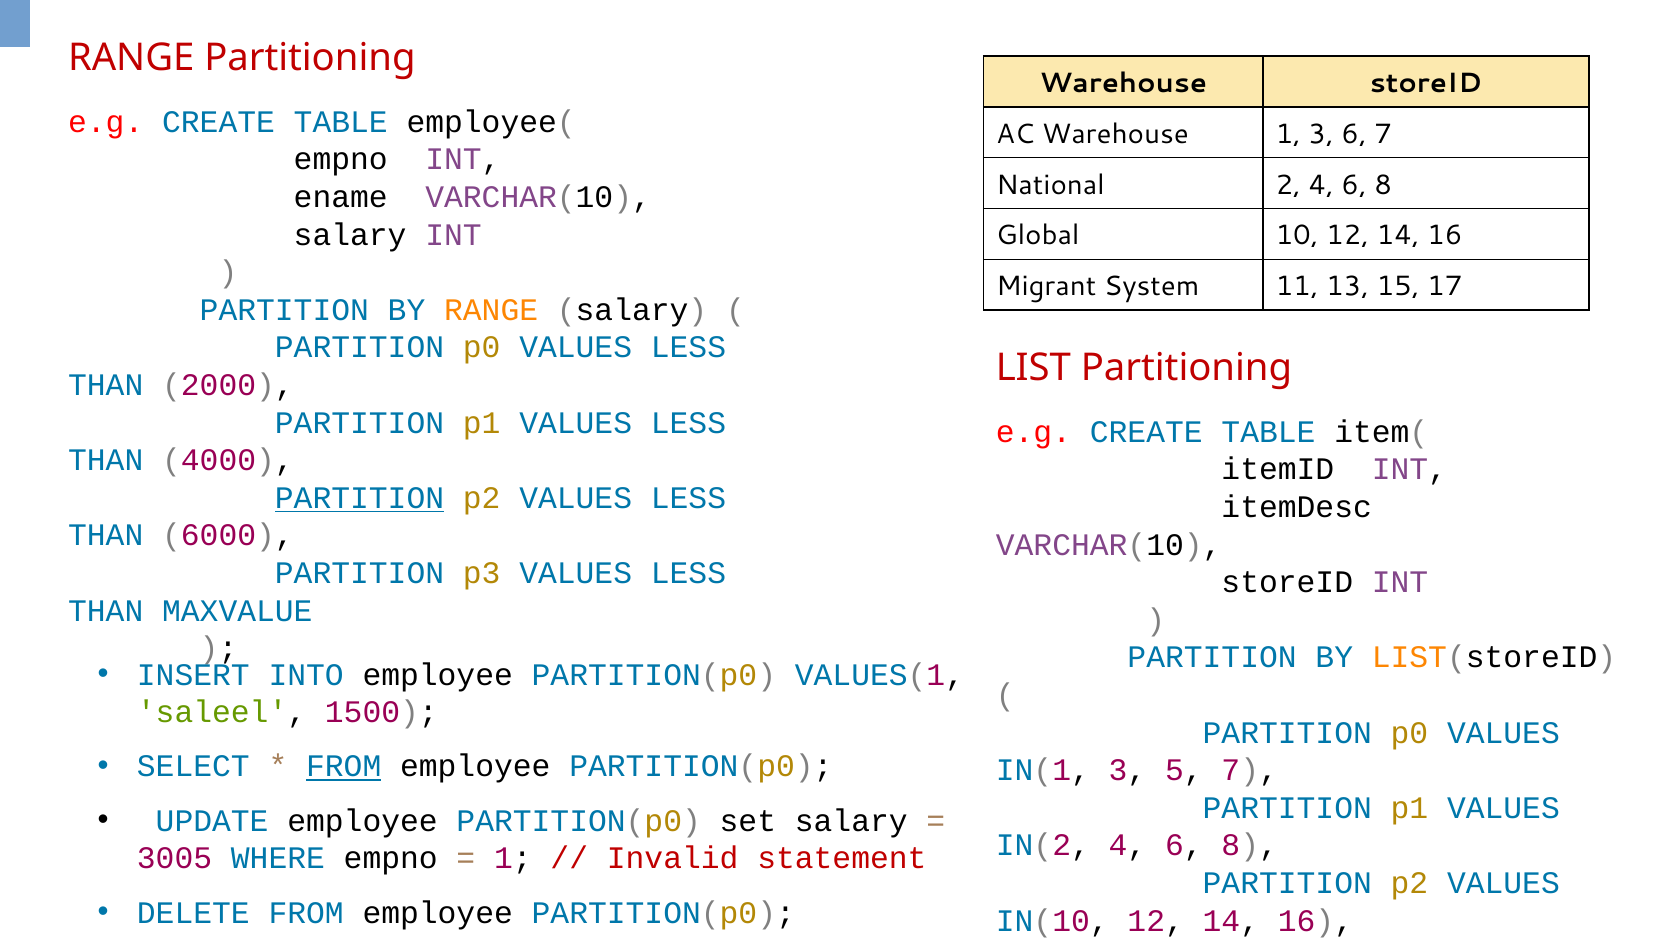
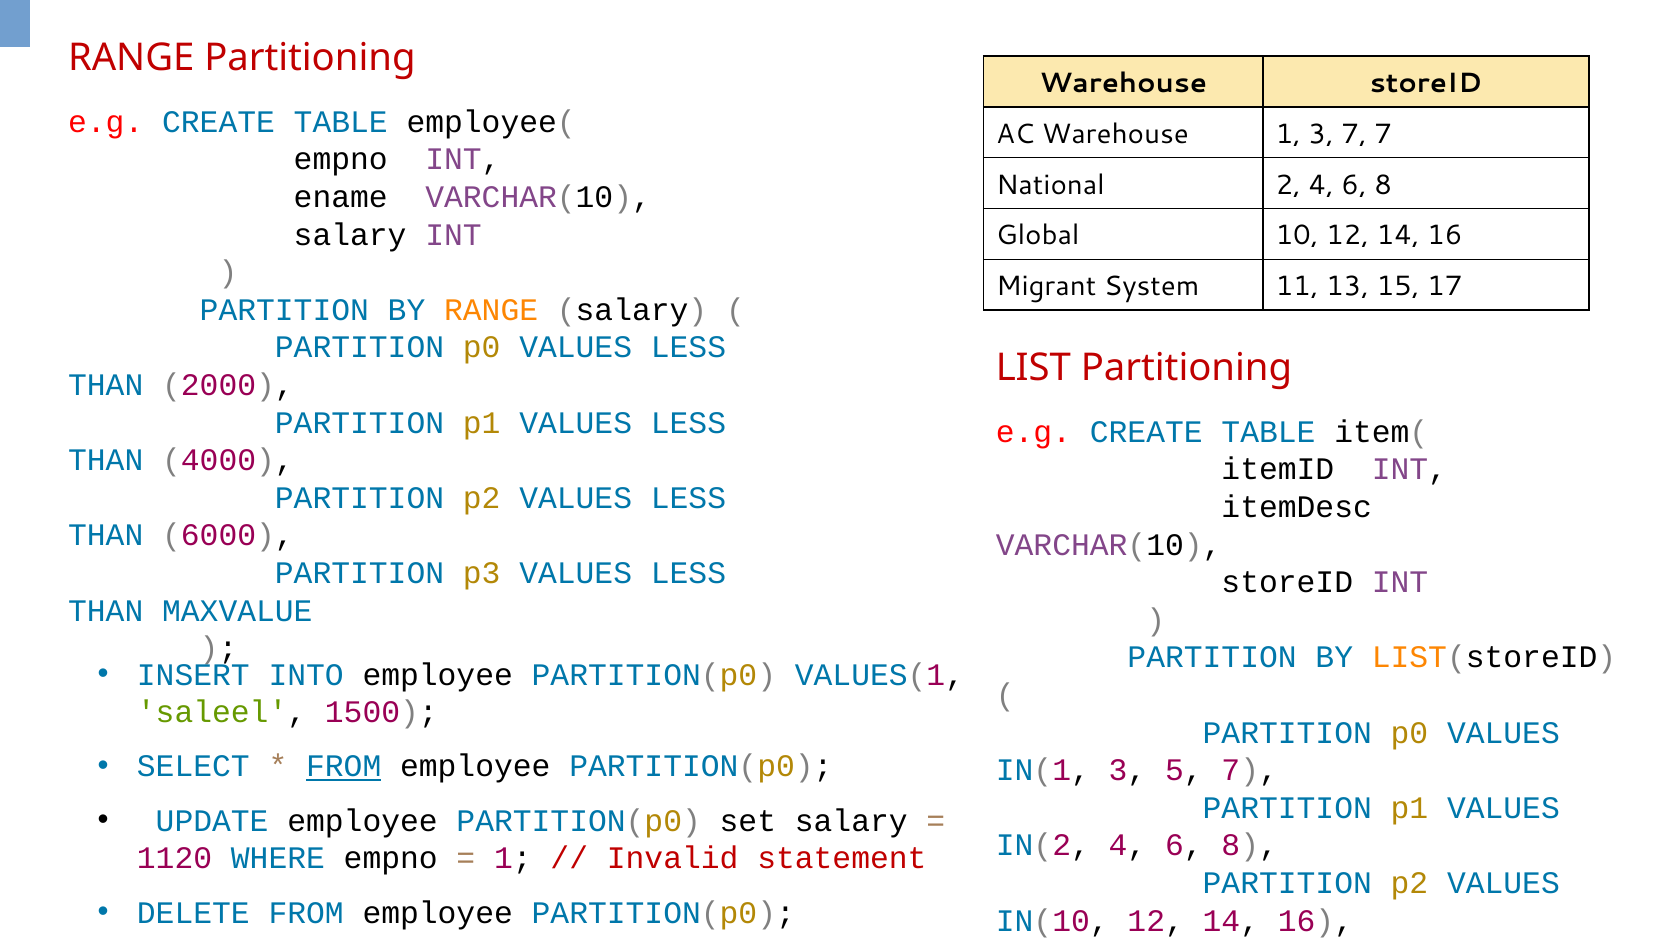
3 6: 6 -> 7
PARTITION at (360, 498) underline: present -> none
3005: 3005 -> 1120
